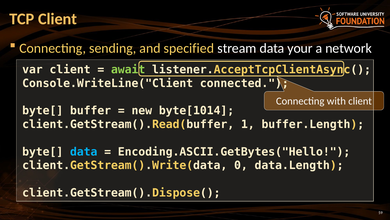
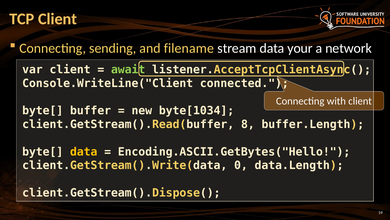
specified: specified -> filename
byte[1014: byte[1014 -> byte[1034
1: 1 -> 8
data at (84, 151) colour: light blue -> yellow
